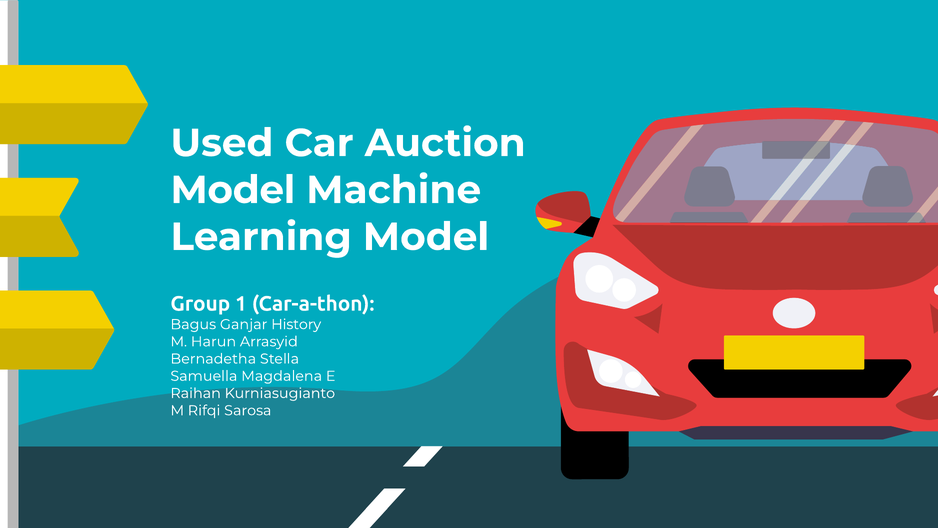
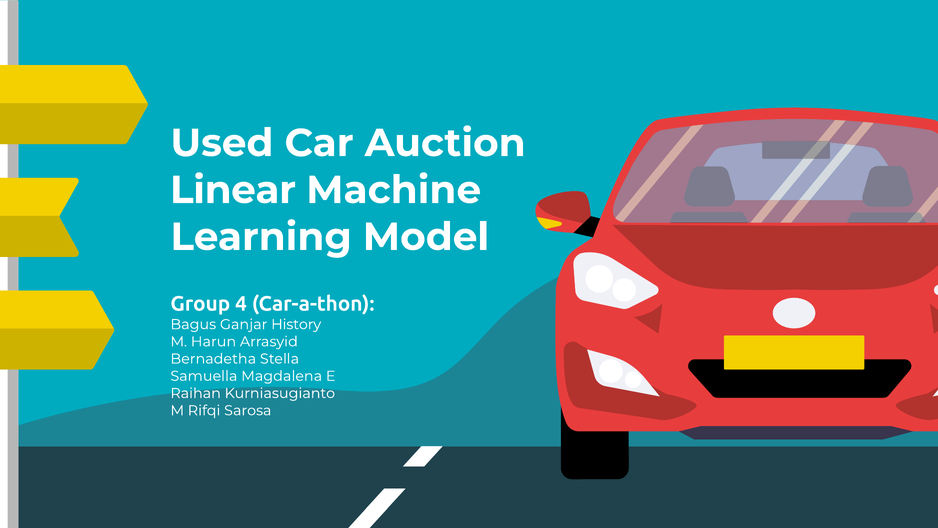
Model at (233, 190): Model -> Linear
1: 1 -> 4
